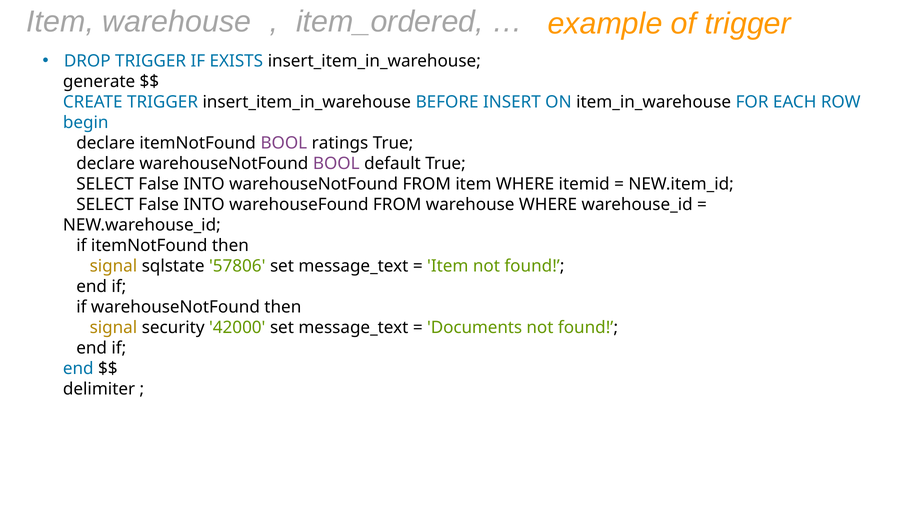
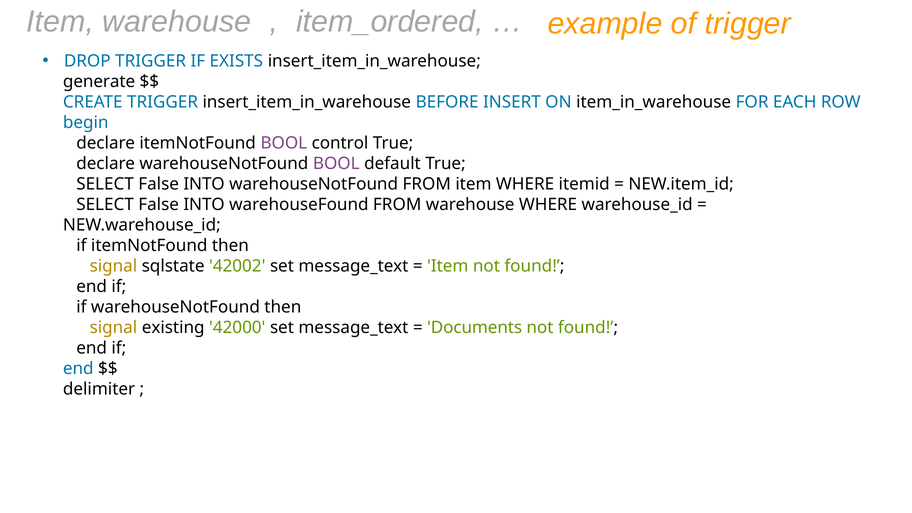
ratings: ratings -> control
57806: 57806 -> 42002
security: security -> existing
